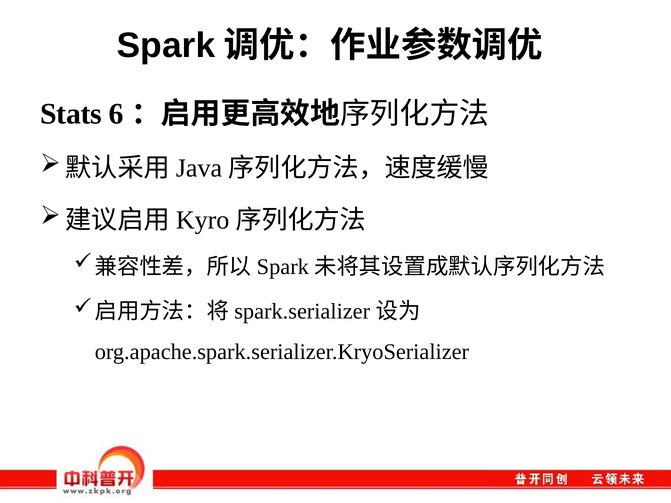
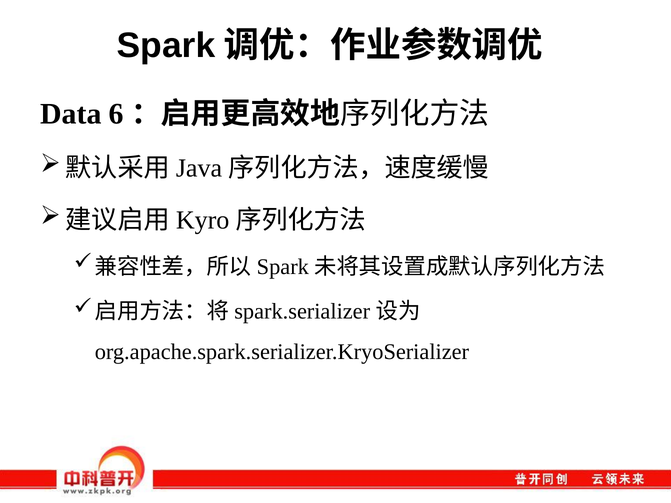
Stats: Stats -> Data
